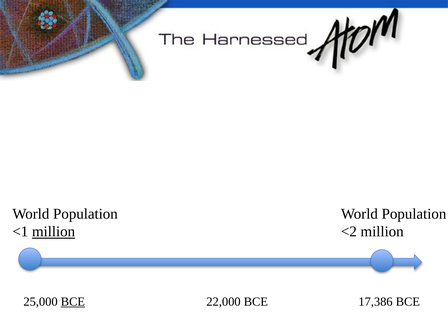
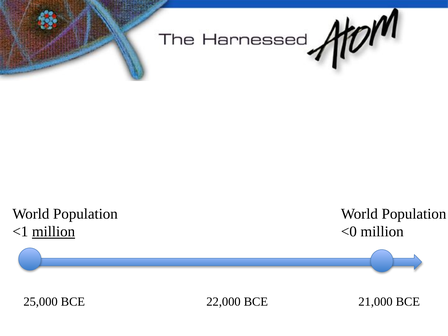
<2: <2 -> <0
BCE at (73, 302) underline: present -> none
17,386: 17,386 -> 21,000
